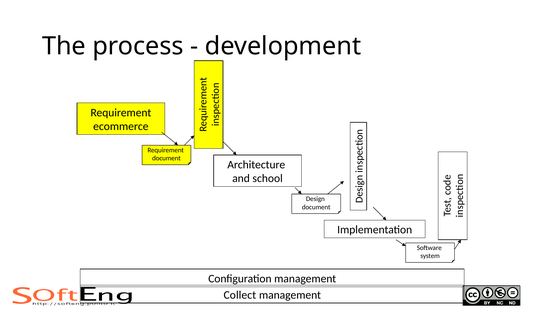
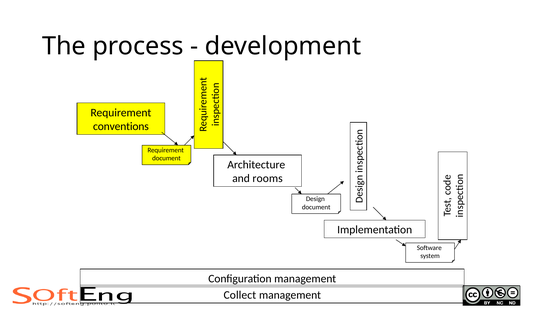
ecommerce: ecommerce -> conventions
school: school -> rooms
